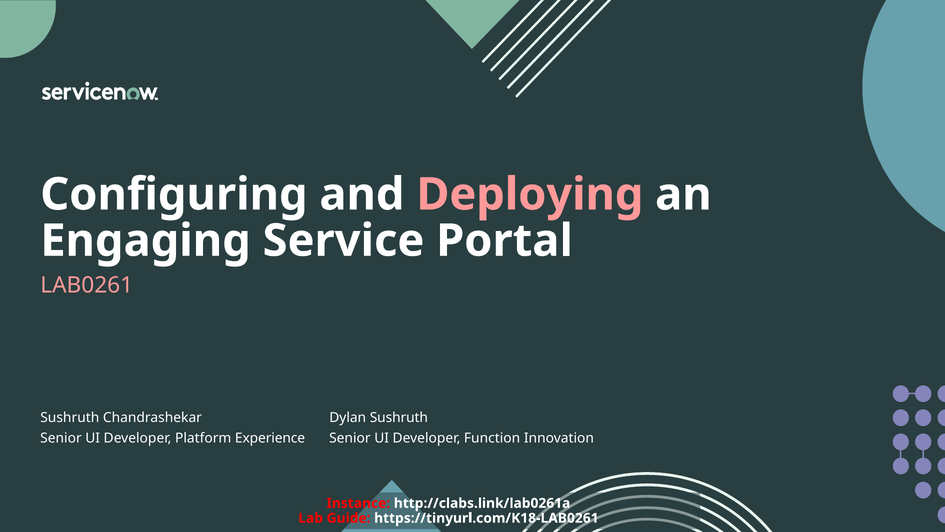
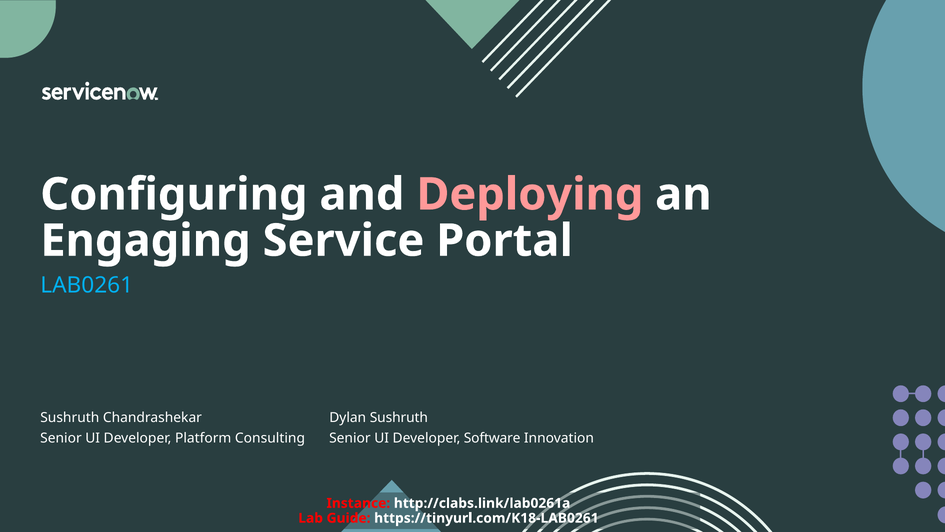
LAB0261 colour: pink -> light blue
Experience: Experience -> Consulting
Function: Function -> Software
